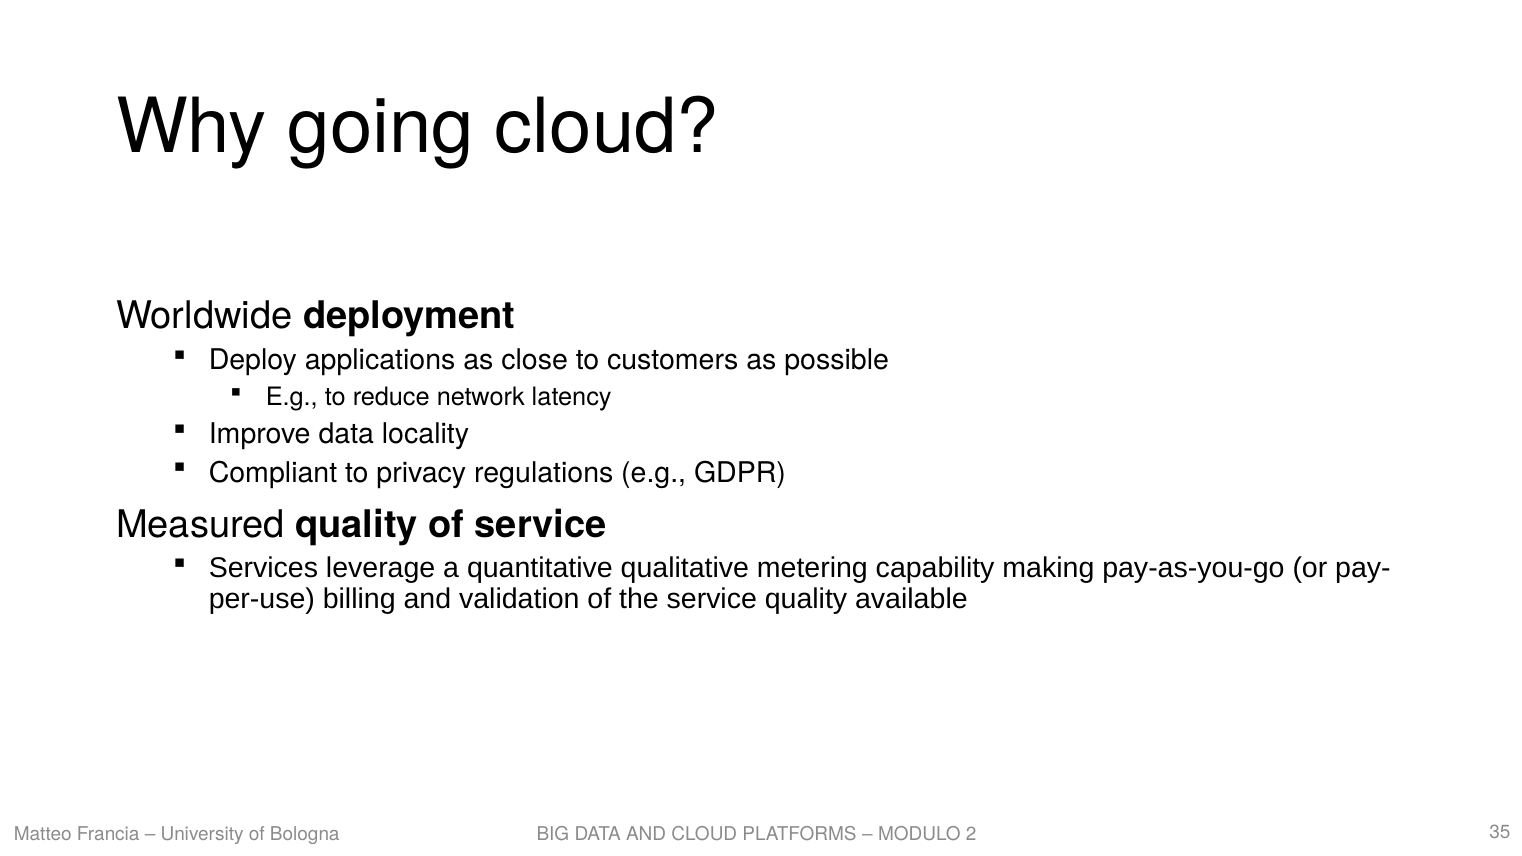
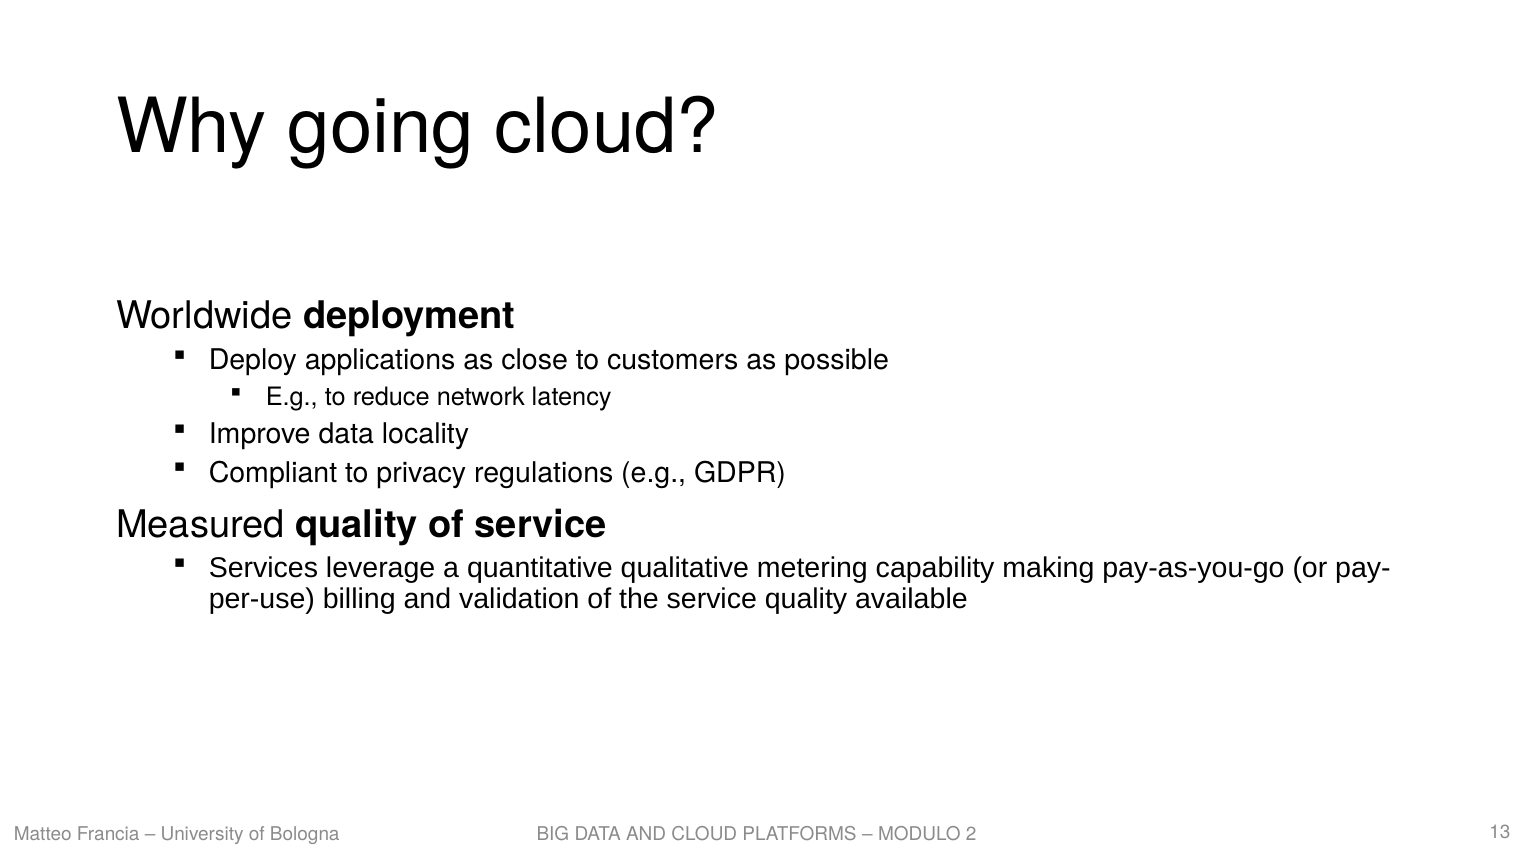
35: 35 -> 13
